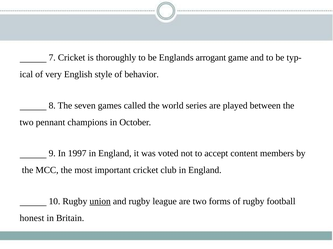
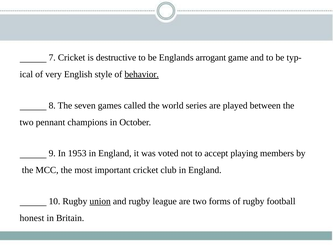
thoroughly: thoroughly -> destructive
behavior underline: none -> present
1997: 1997 -> 1953
content: content -> playing
